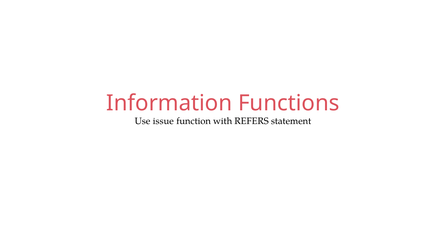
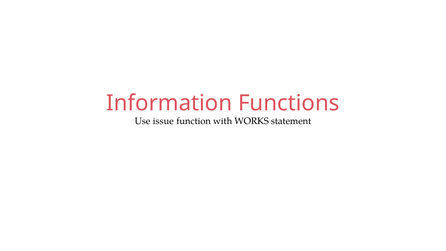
REFERS: REFERS -> WORKS
